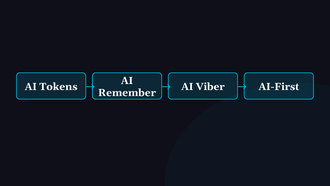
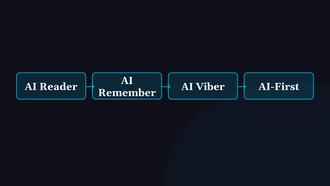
Tokens: Tokens -> Reader
